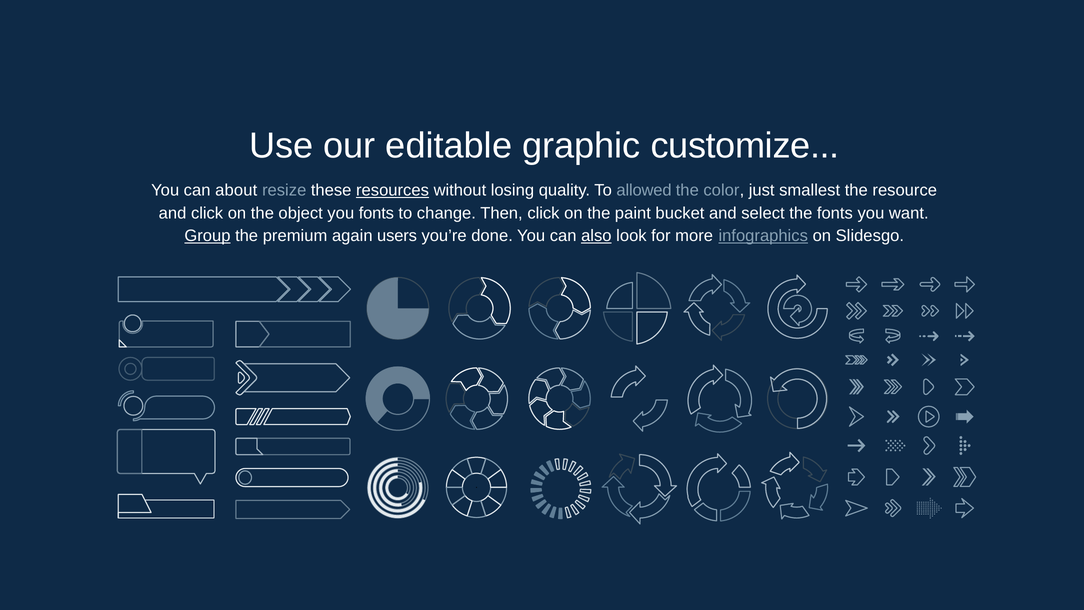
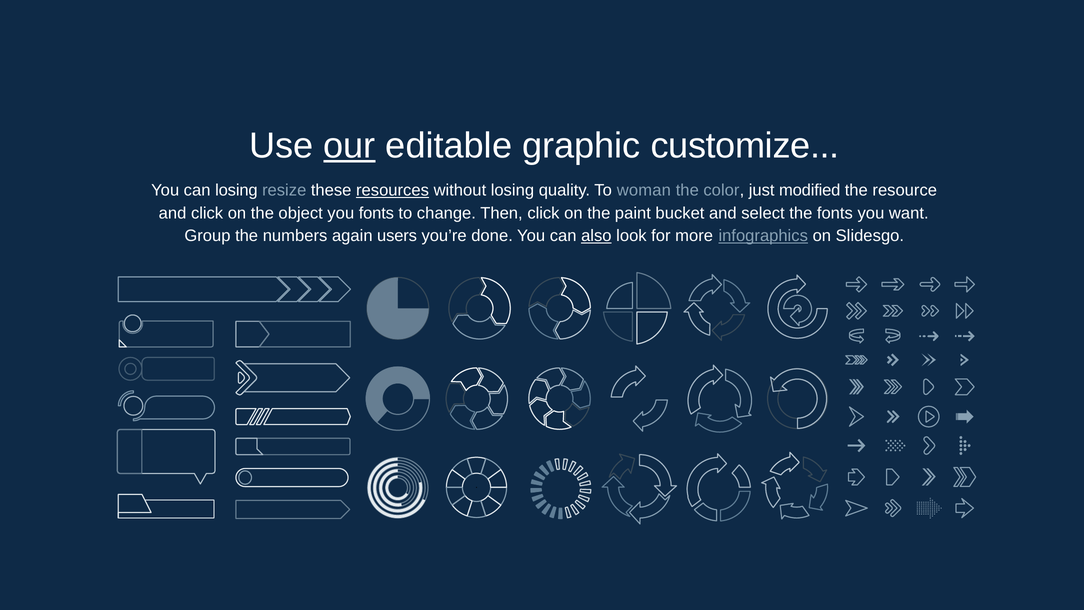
our underline: none -> present
can about: about -> losing
allowed: allowed -> woman
smallest: smallest -> modified
Group underline: present -> none
premium: premium -> numbers
